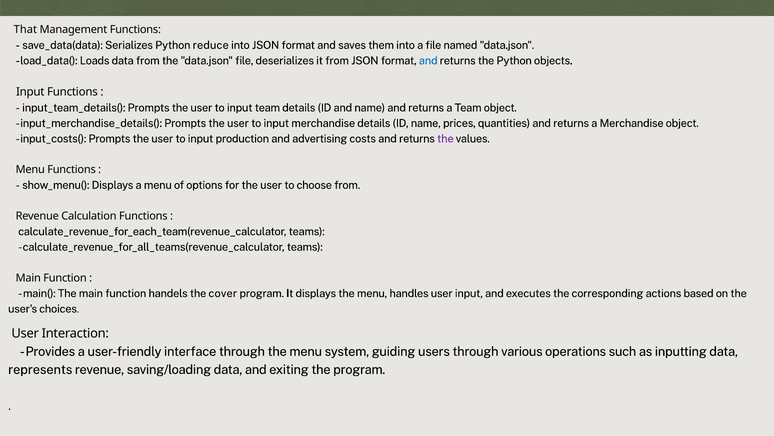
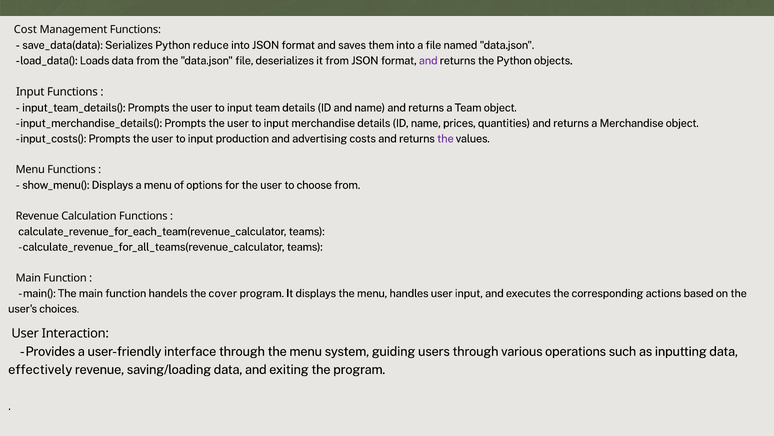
That: That -> Cost
and at (428, 61) colour: blue -> purple
represents: represents -> effectively
